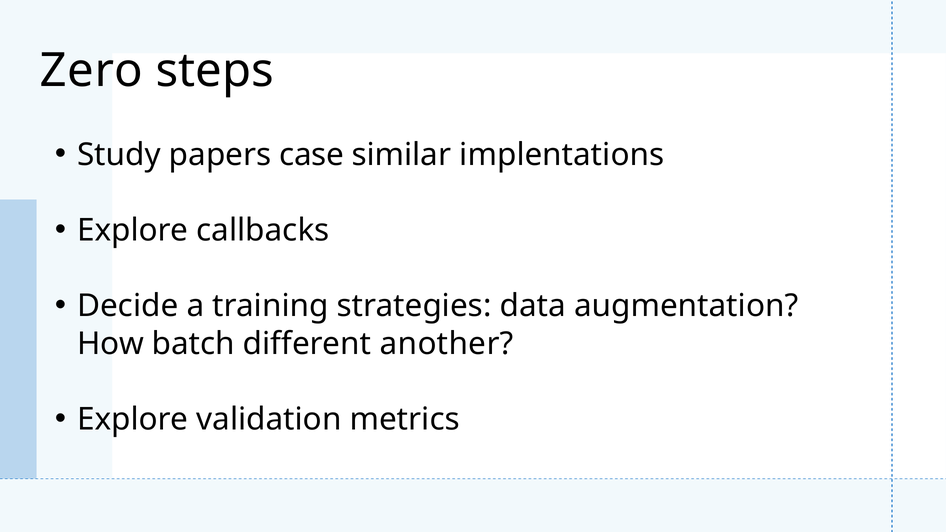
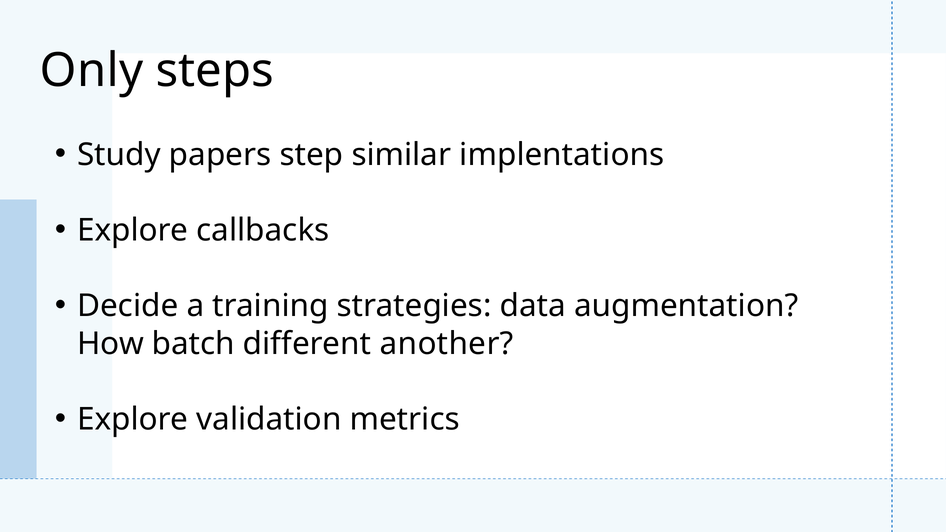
Zero: Zero -> Only
case: case -> step
